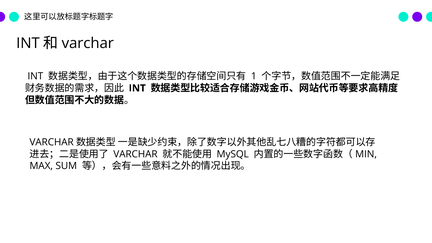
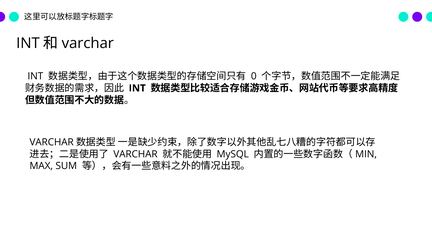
1: 1 -> 0
